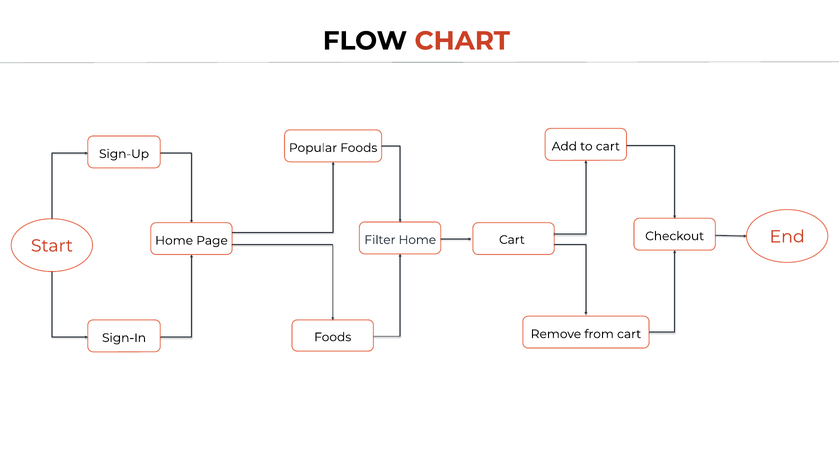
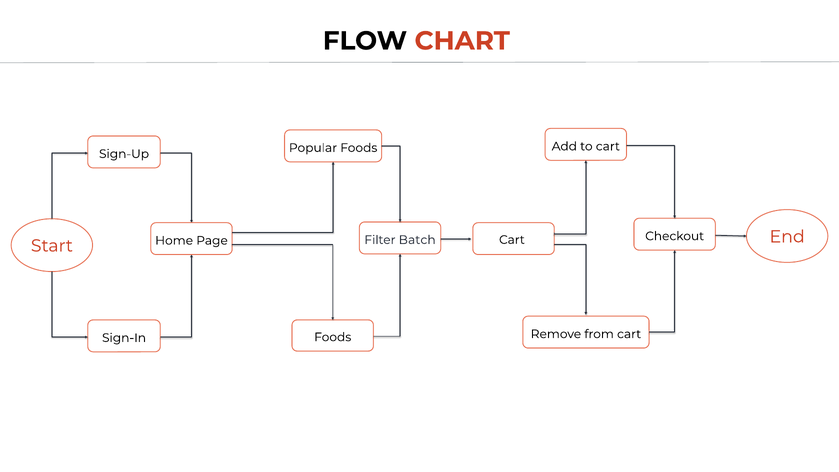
Filter Home: Home -> Batch
